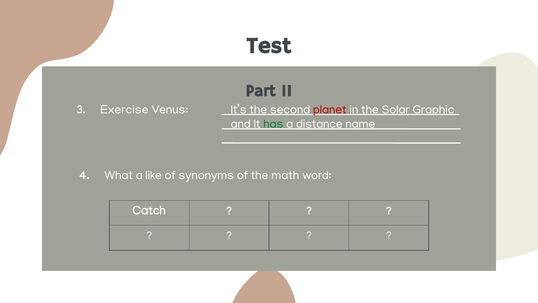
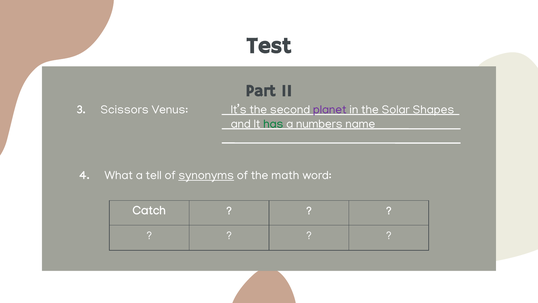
Exercise: Exercise -> Scissors
planet colour: red -> purple
Graphic: Graphic -> Shapes
distance: distance -> numbers
like: like -> tell
synonyms underline: none -> present
